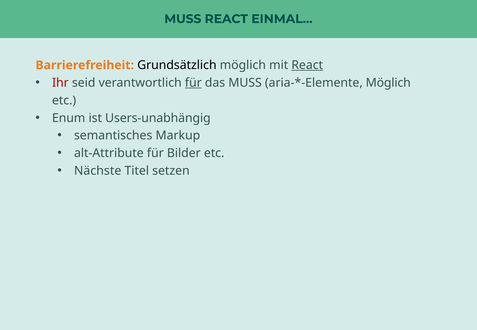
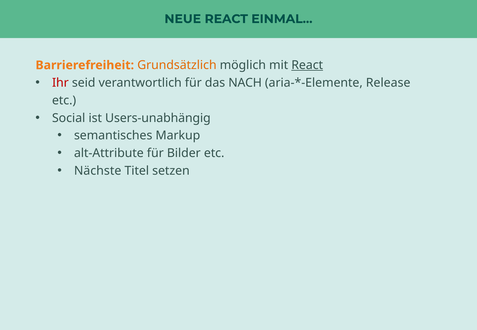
MUSS at (183, 19): MUSS -> NEUE
Grundsätzlich colour: black -> orange
für at (193, 83) underline: present -> none
das MUSS: MUSS -> NACH
Möglich at (388, 83): Möglich -> Release
Enum: Enum -> Social
